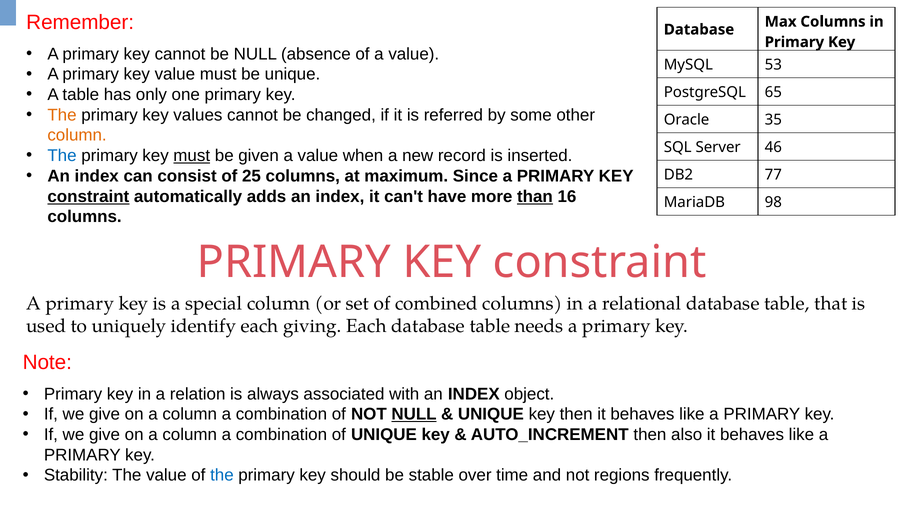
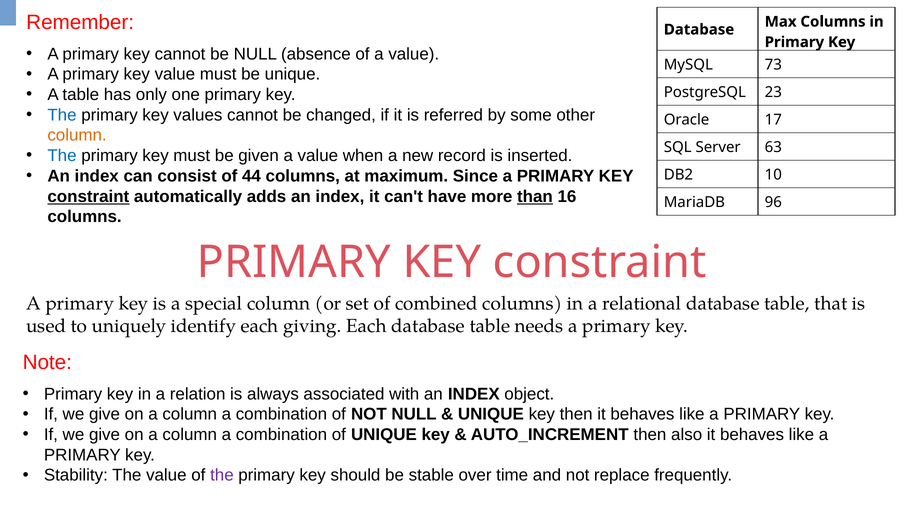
53: 53 -> 73
65: 65 -> 23
The at (62, 115) colour: orange -> blue
35: 35 -> 17
46: 46 -> 63
must at (192, 156) underline: present -> none
25: 25 -> 44
77: 77 -> 10
98: 98 -> 96
NULL at (414, 414) underline: present -> none
the at (222, 475) colour: blue -> purple
regions: regions -> replace
